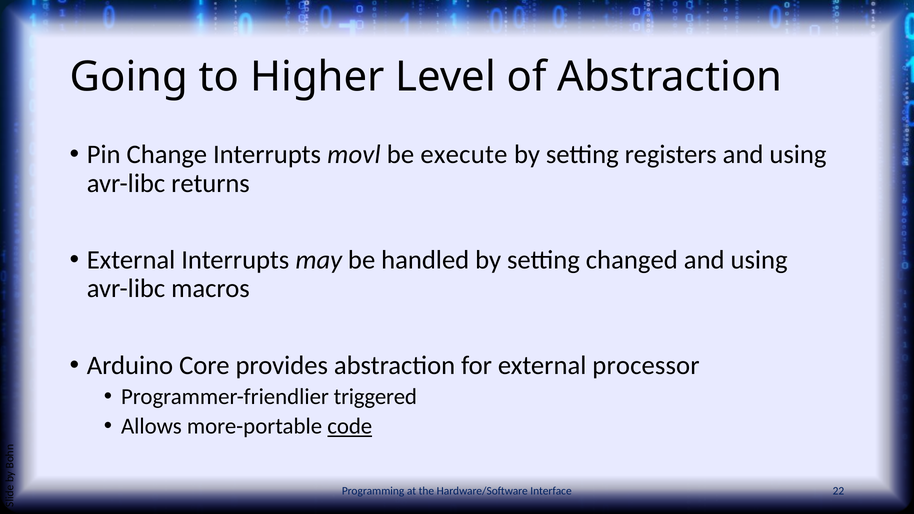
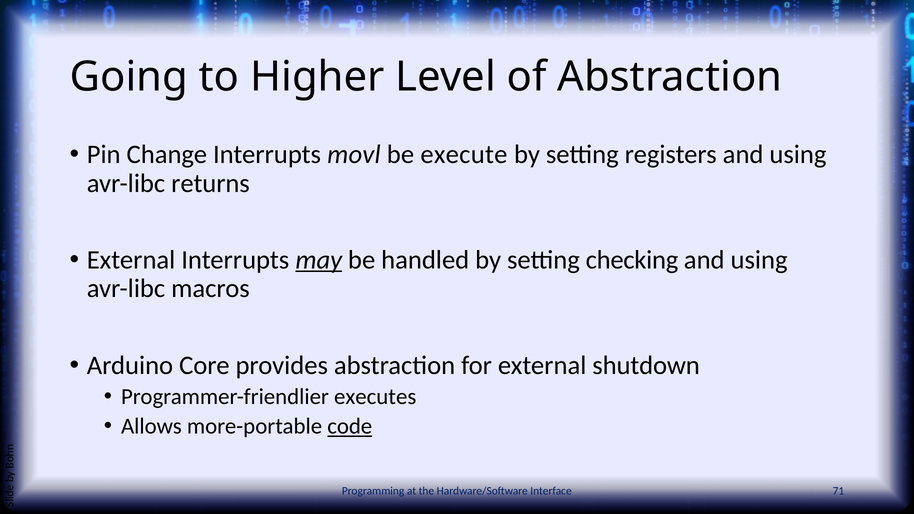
may underline: none -> present
changed: changed -> checking
processor: processor -> shutdown
triggered: triggered -> executes
22: 22 -> 71
